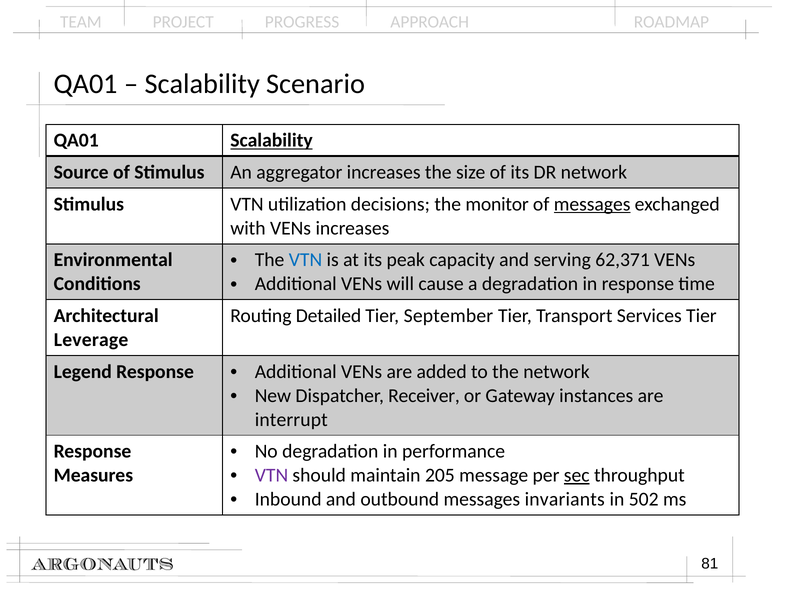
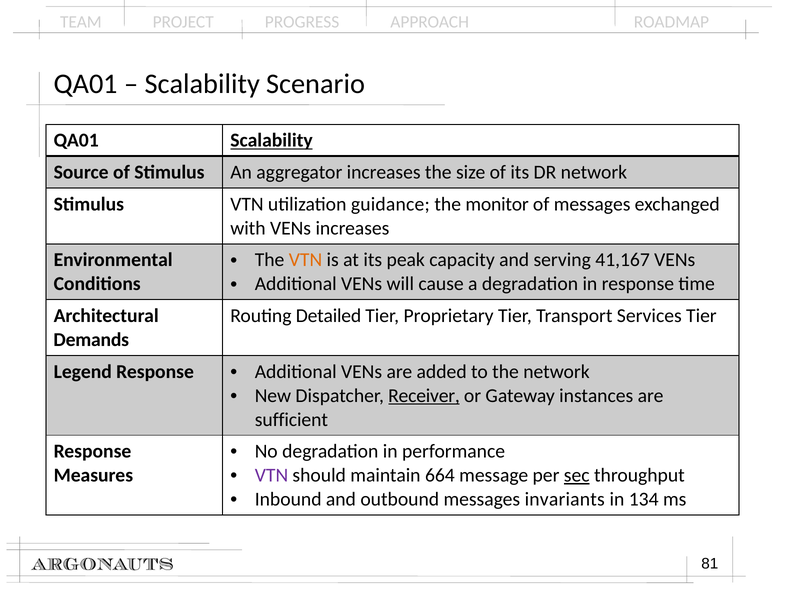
decisions: decisions -> guidance
messages at (592, 204) underline: present -> none
VTN at (305, 260) colour: blue -> orange
62,371: 62,371 -> 41,167
September: September -> Proprietary
Leverage: Leverage -> Demands
Receiver underline: none -> present
interrupt: interrupt -> sufficient
205: 205 -> 664
502: 502 -> 134
